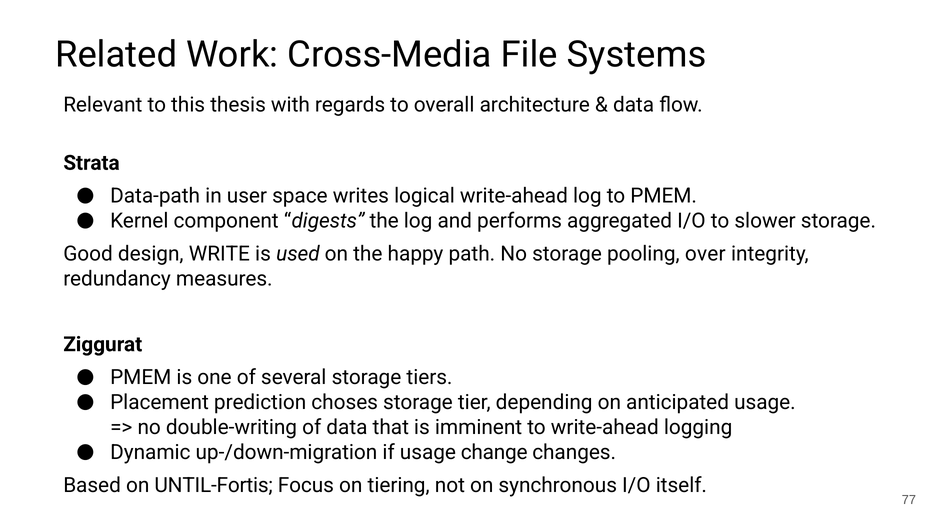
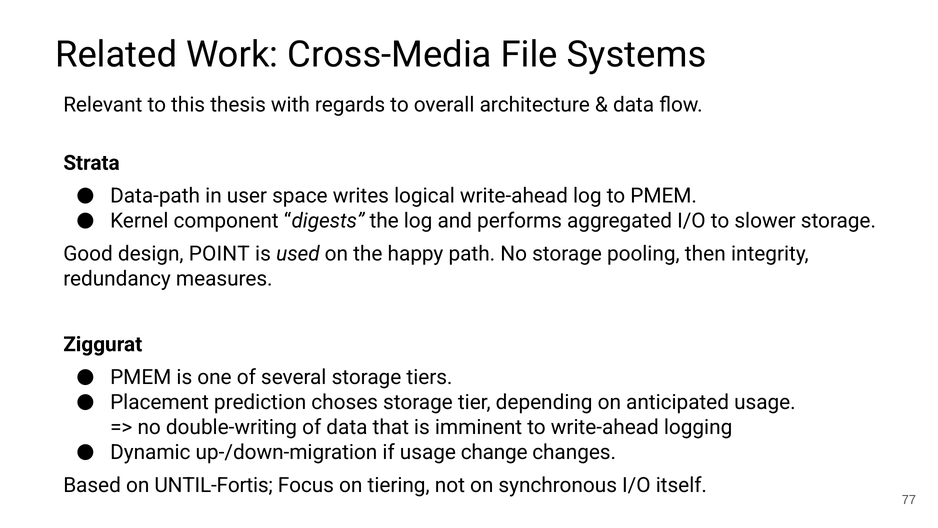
WRITE: WRITE -> POINT
over: over -> then
